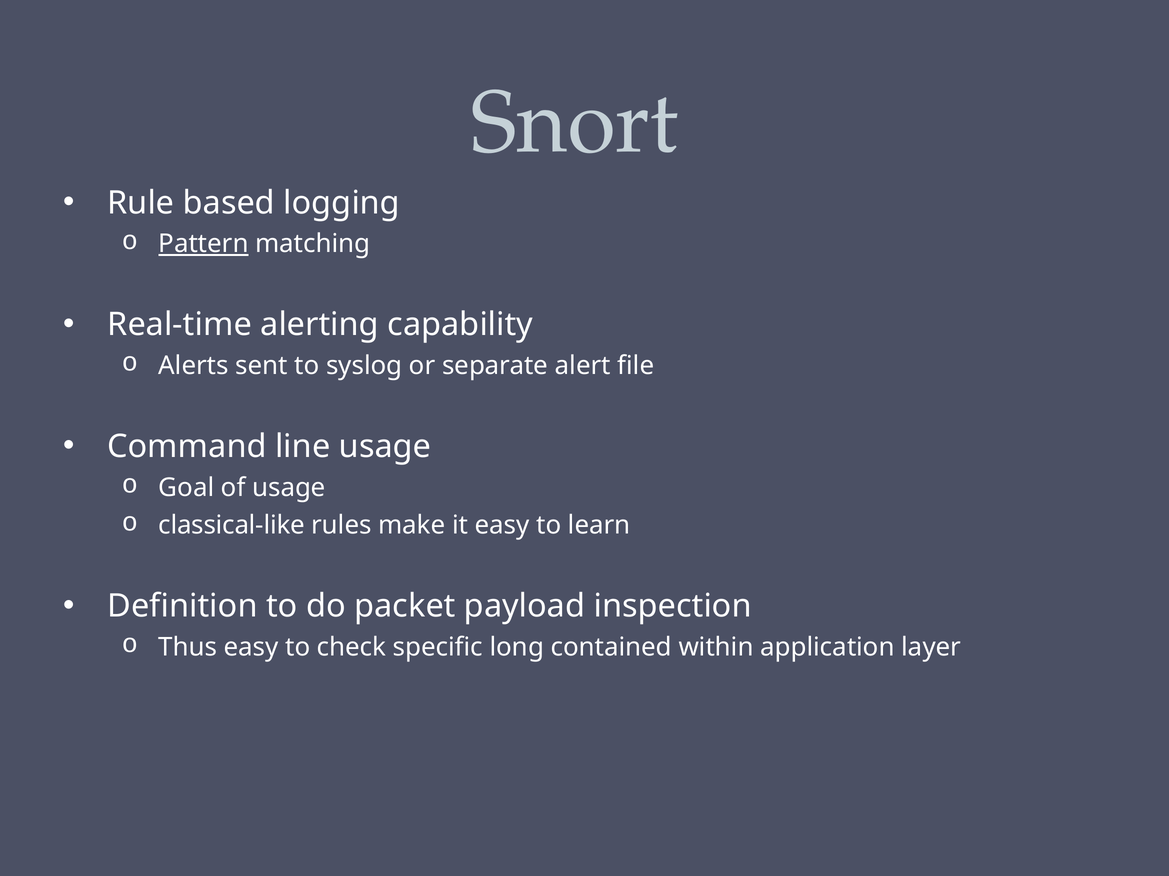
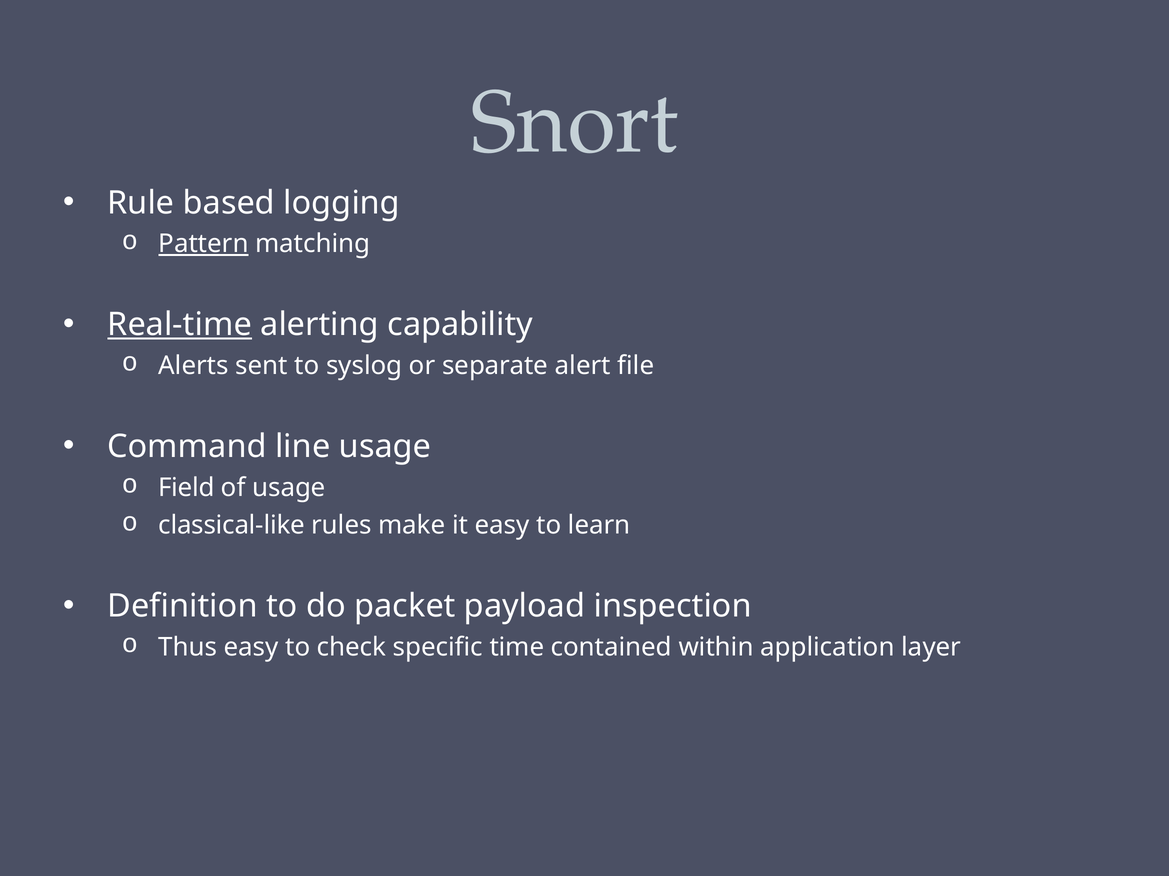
Real-time underline: none -> present
Goal: Goal -> Field
long: long -> time
